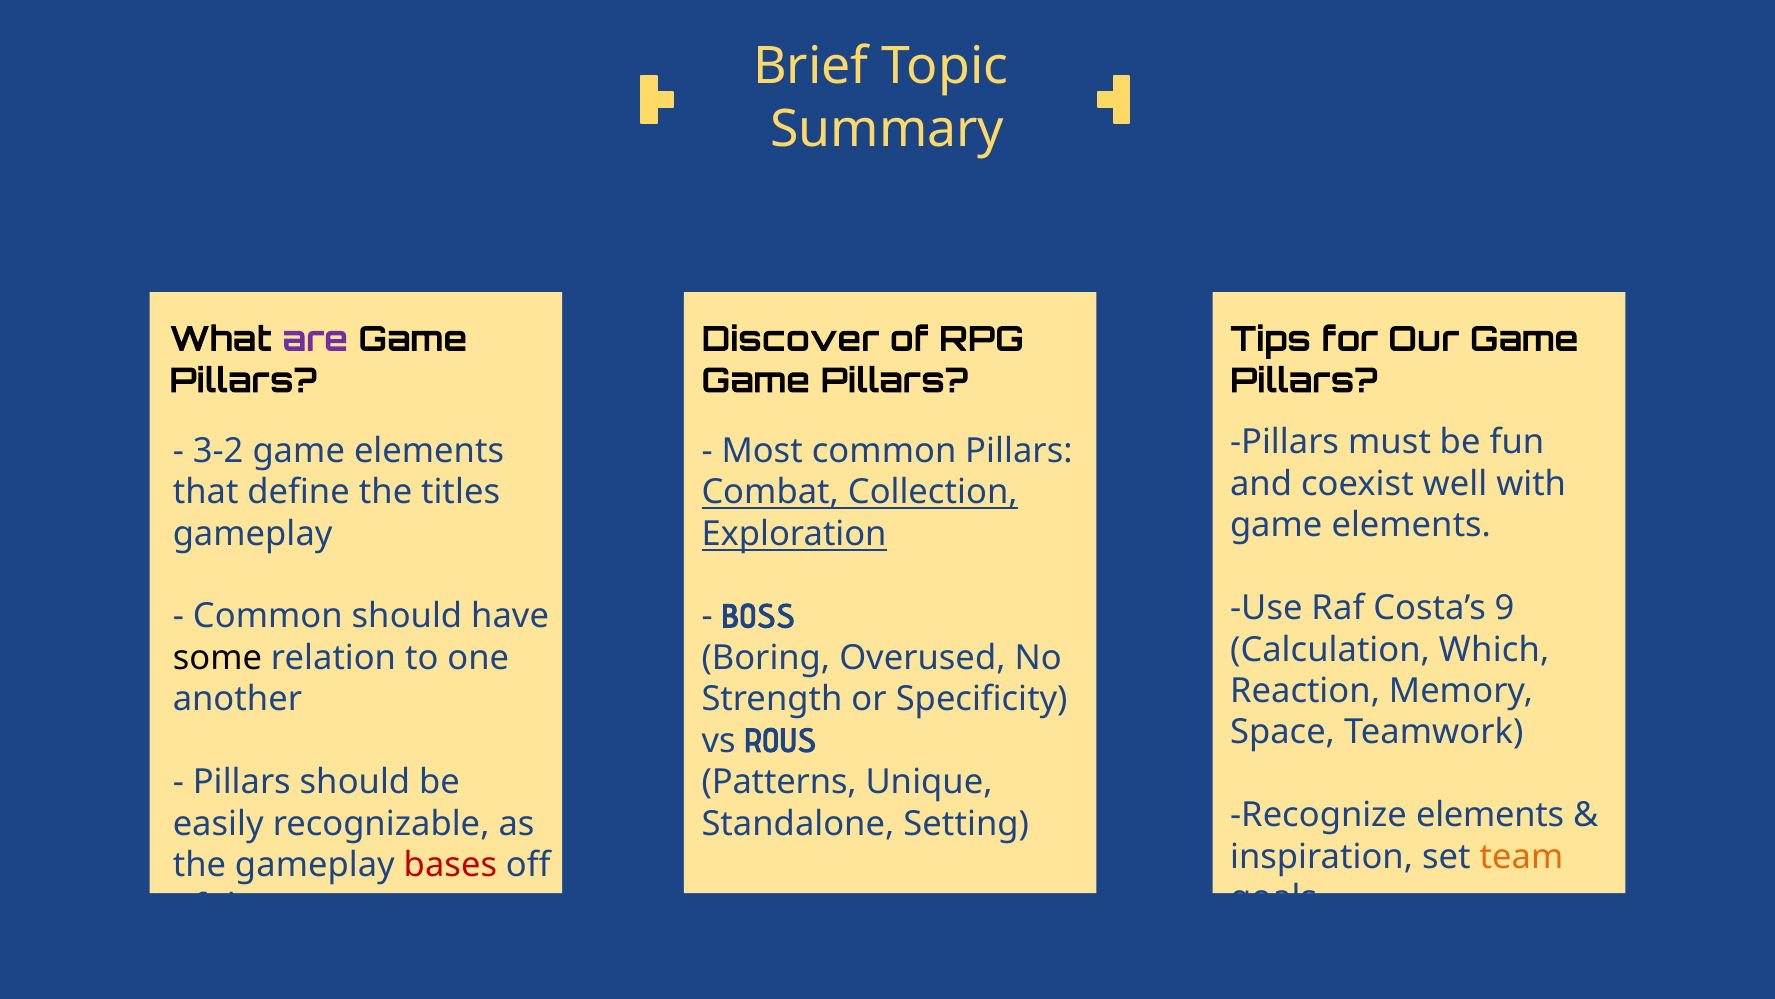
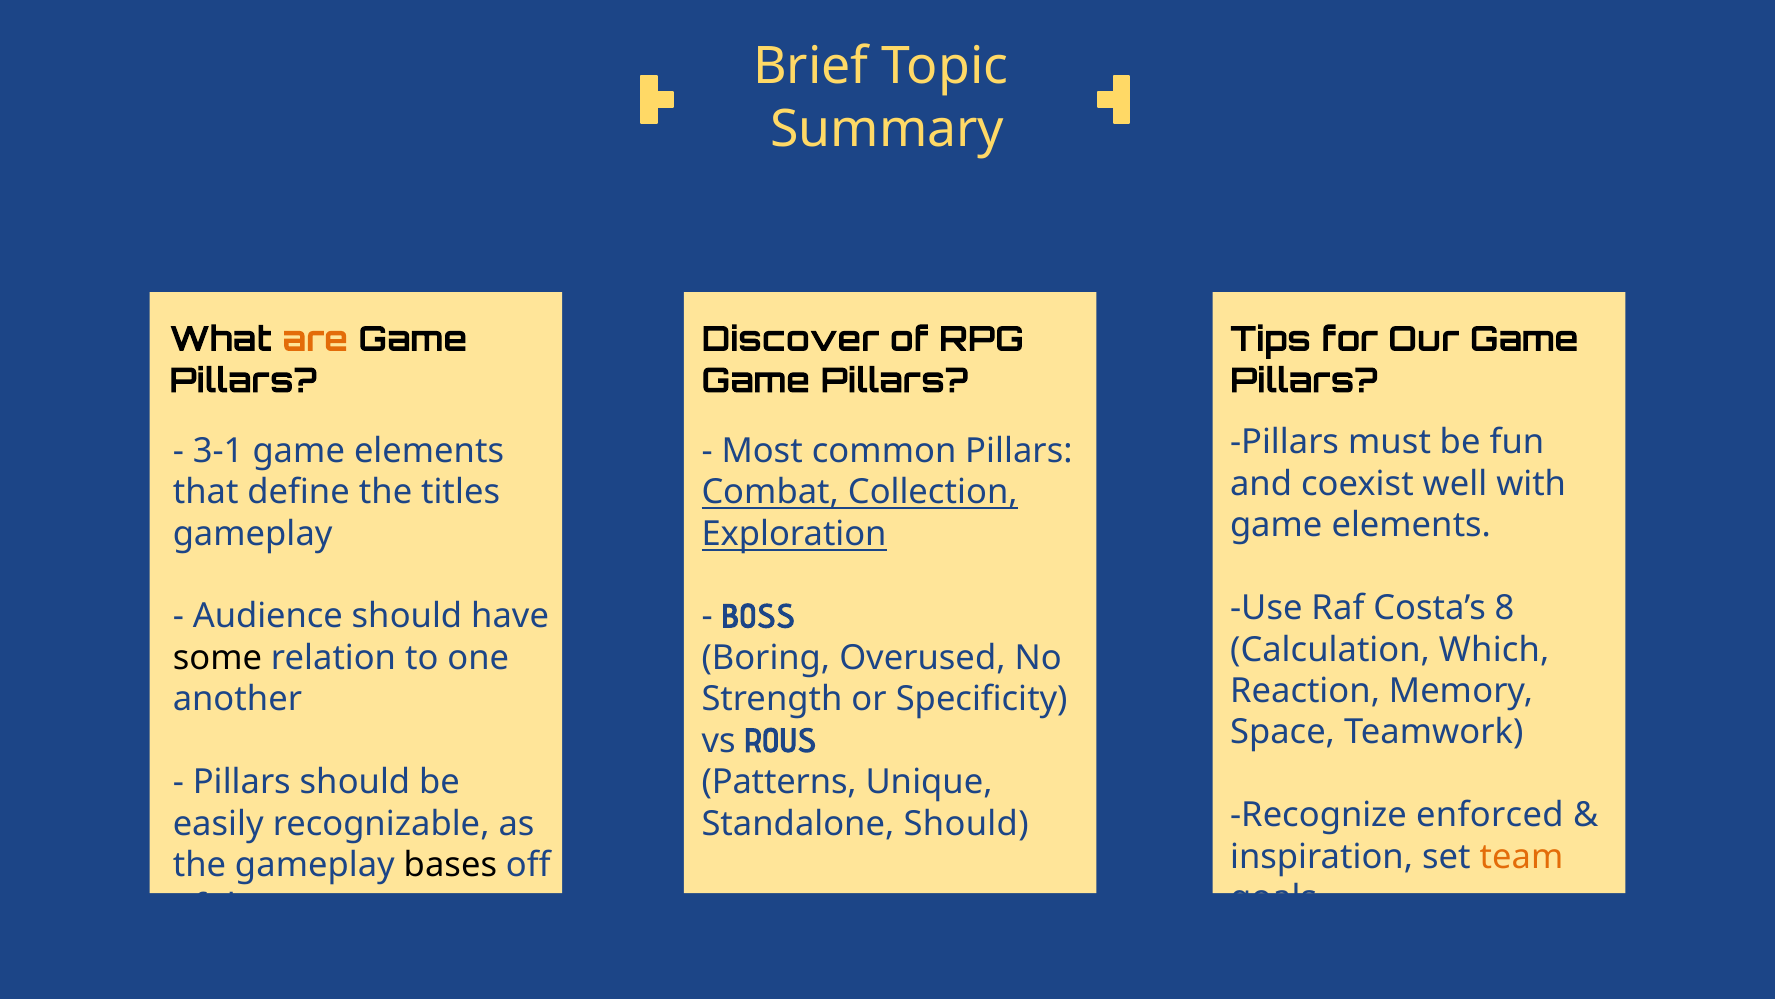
are colour: purple -> orange
3-2: 3-2 -> 3-1
9: 9 -> 8
Common at (268, 616): Common -> Audience
Recognize elements: elements -> enforced
Standalone Setting: Setting -> Should
bases colour: red -> black
